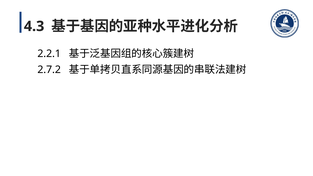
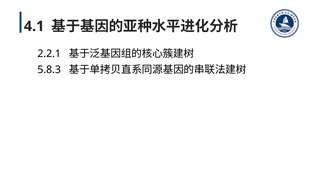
4.3: 4.3 -> 4.1
2.7.2: 2.7.2 -> 5.8.3
